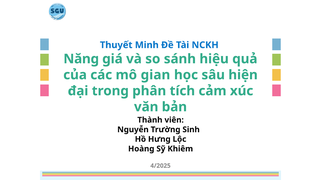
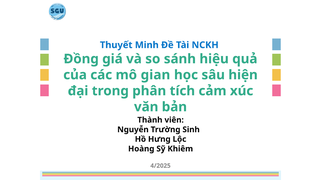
Năng: Năng -> Đồng
